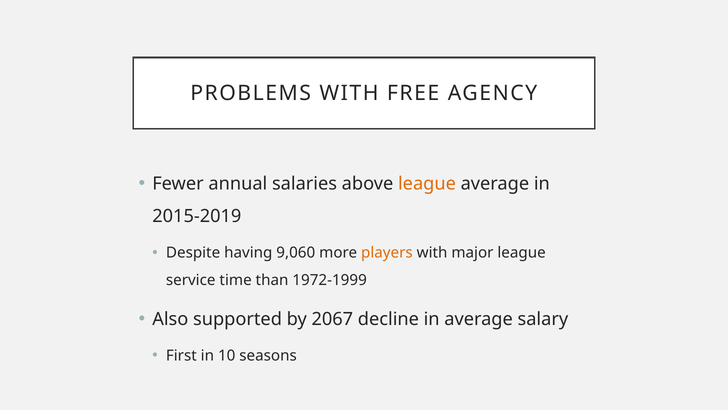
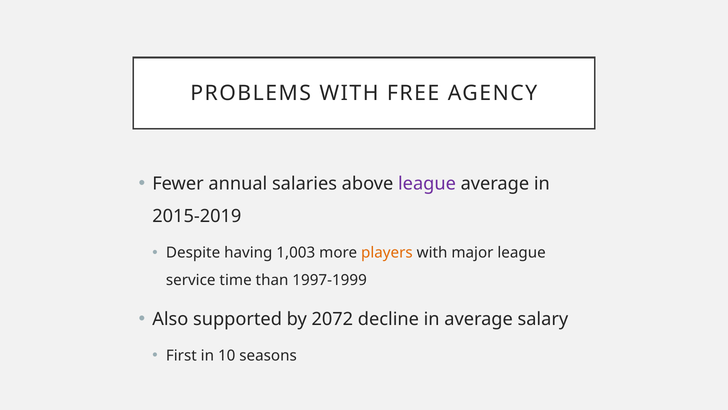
league at (427, 183) colour: orange -> purple
9,060: 9,060 -> 1,003
1972-1999: 1972-1999 -> 1997-1999
2067: 2067 -> 2072
